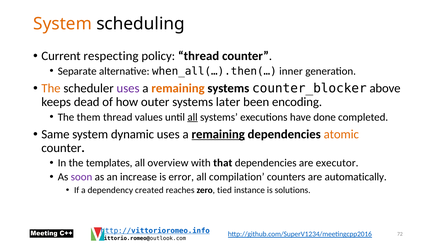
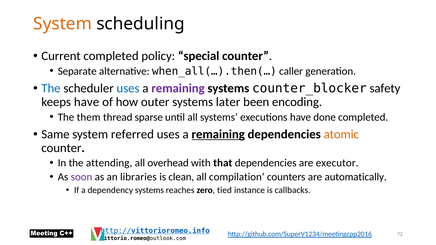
Current respecting: respecting -> completed
policy thread: thread -> special
inner: inner -> caller
The at (51, 88) colour: orange -> blue
uses at (128, 88) colour: purple -> blue
remaining at (178, 88) colour: orange -> purple
above: above -> safety
keeps dead: dead -> have
values: values -> sparse
all at (193, 117) underline: present -> none
dynamic: dynamic -> referred
templates: templates -> attending
overview: overview -> overhead
increase: increase -> libraries
error: error -> clean
dependency created: created -> systems
solutions: solutions -> callbacks
